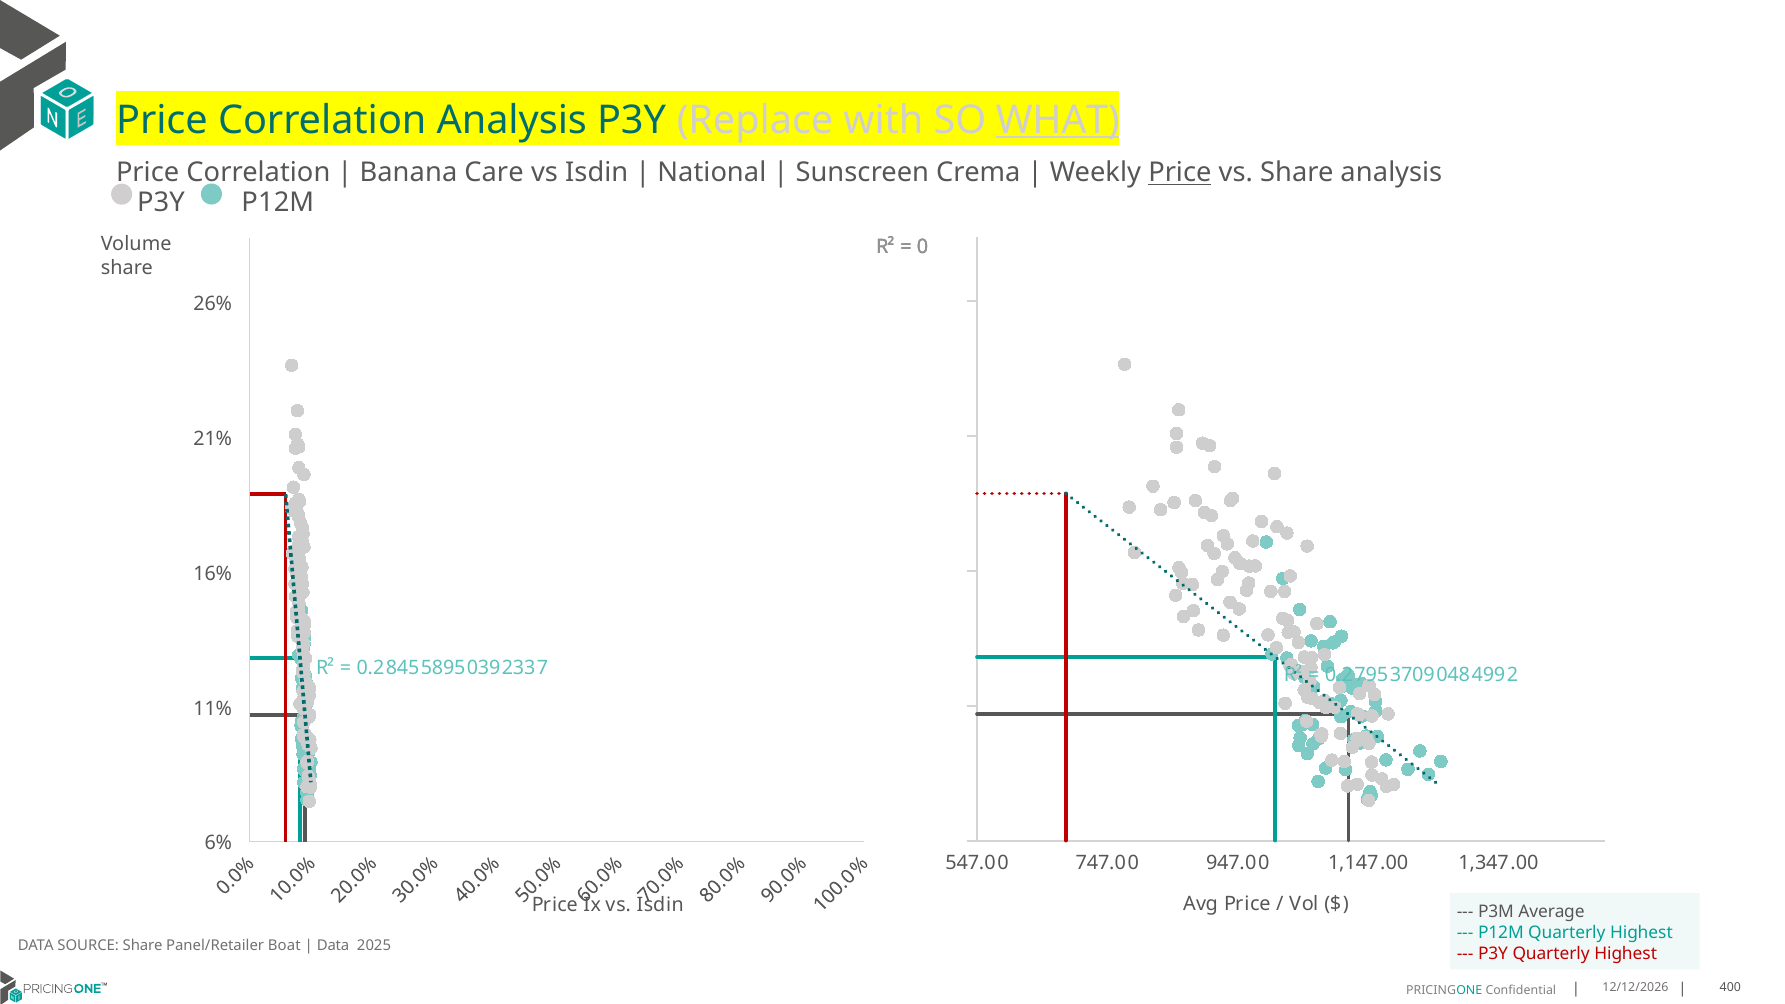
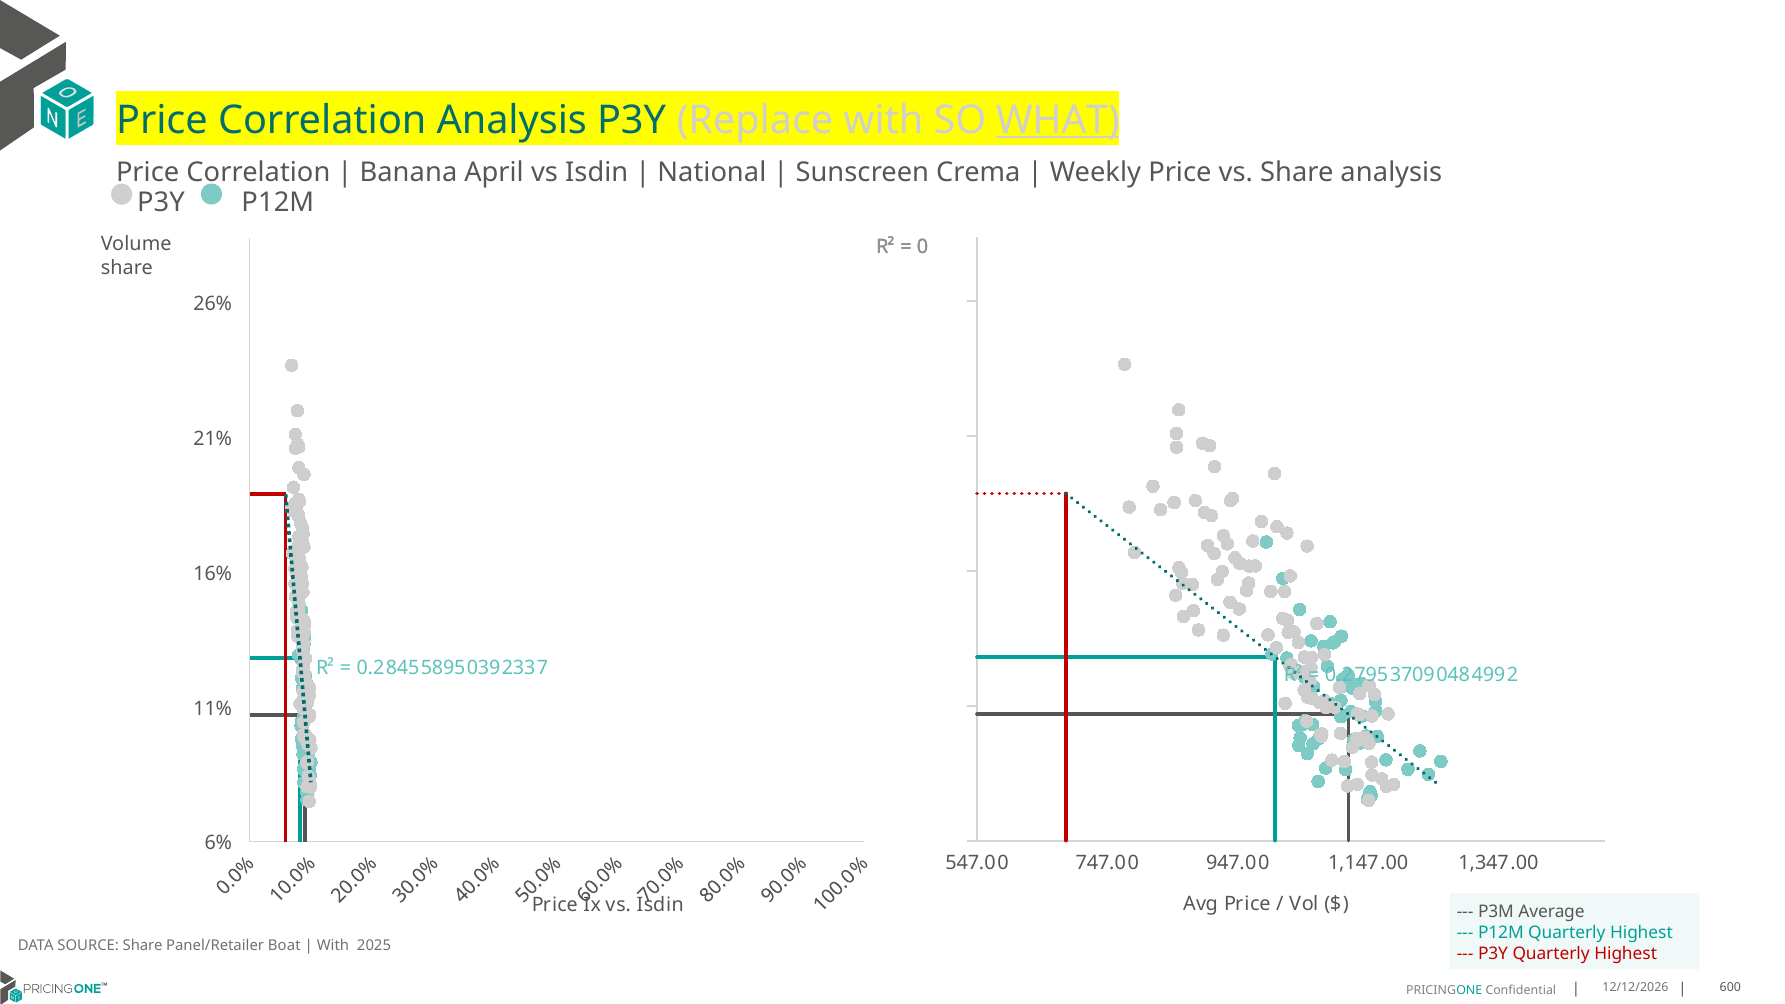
Care: Care -> April
Price at (1180, 173) underline: present -> none
Data at (333, 946): Data -> With
400: 400 -> 600
